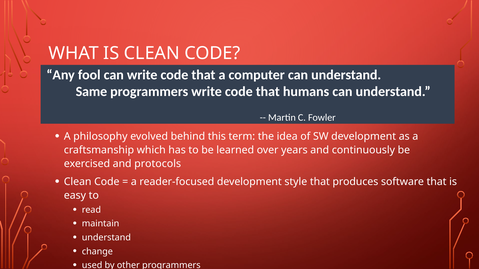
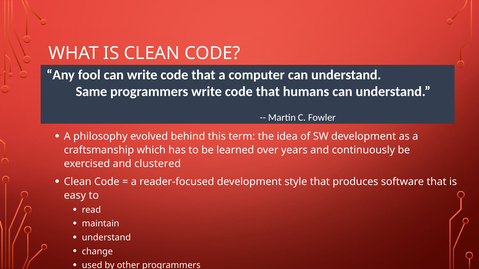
protocols: protocols -> clustered
